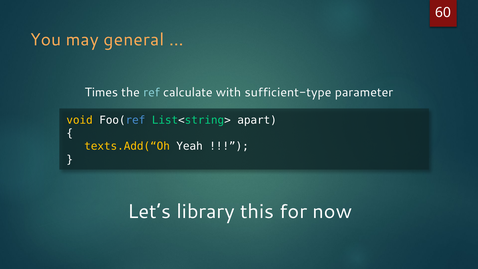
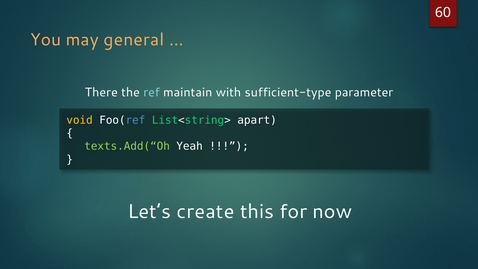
Times: Times -> There
calculate: calculate -> maintain
texts.Add(“Oh colour: yellow -> light green
library: library -> create
